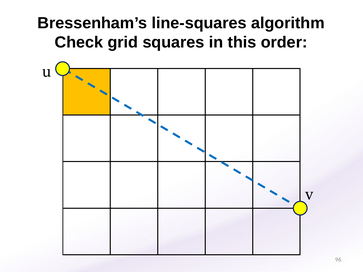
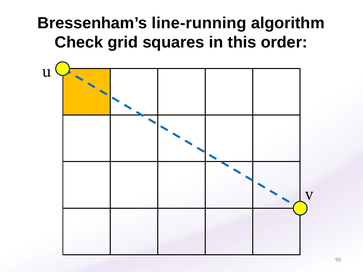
line-squares: line-squares -> line-running
